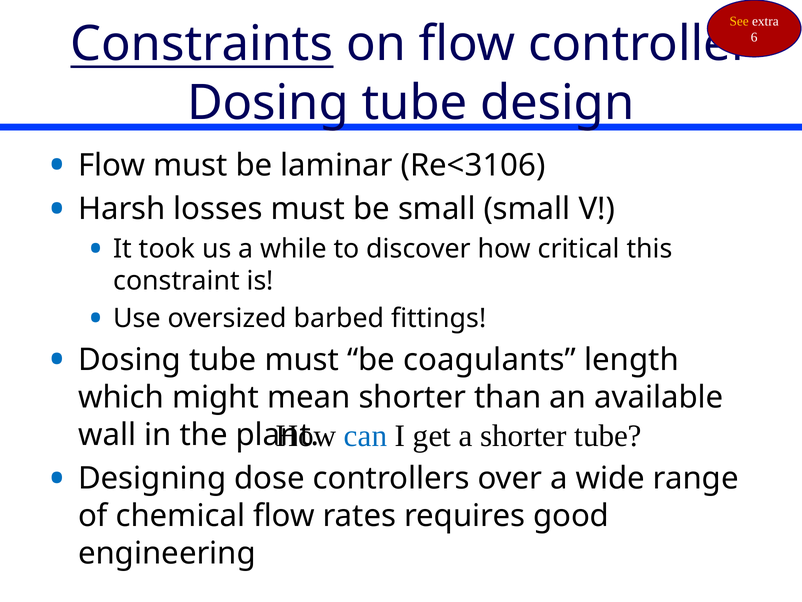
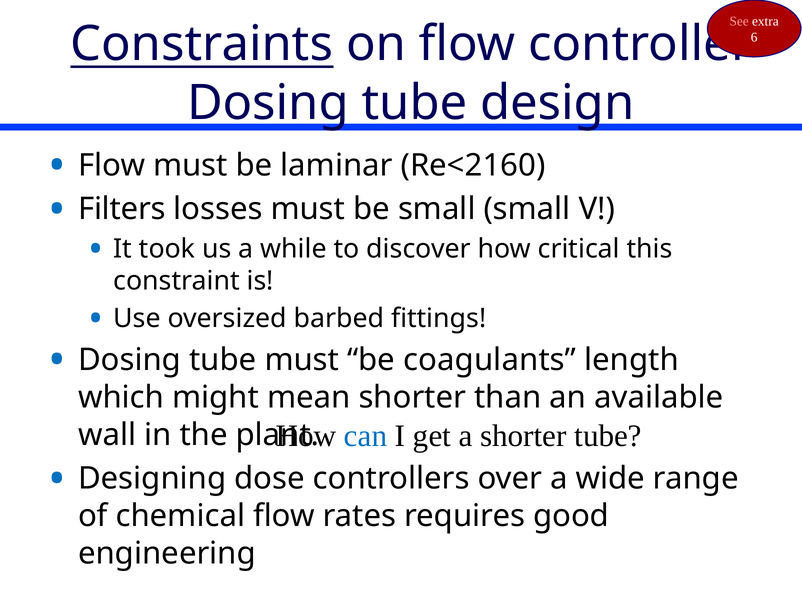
See colour: yellow -> pink
Re<3106: Re<3106 -> Re<2160
Harsh: Harsh -> Filters
